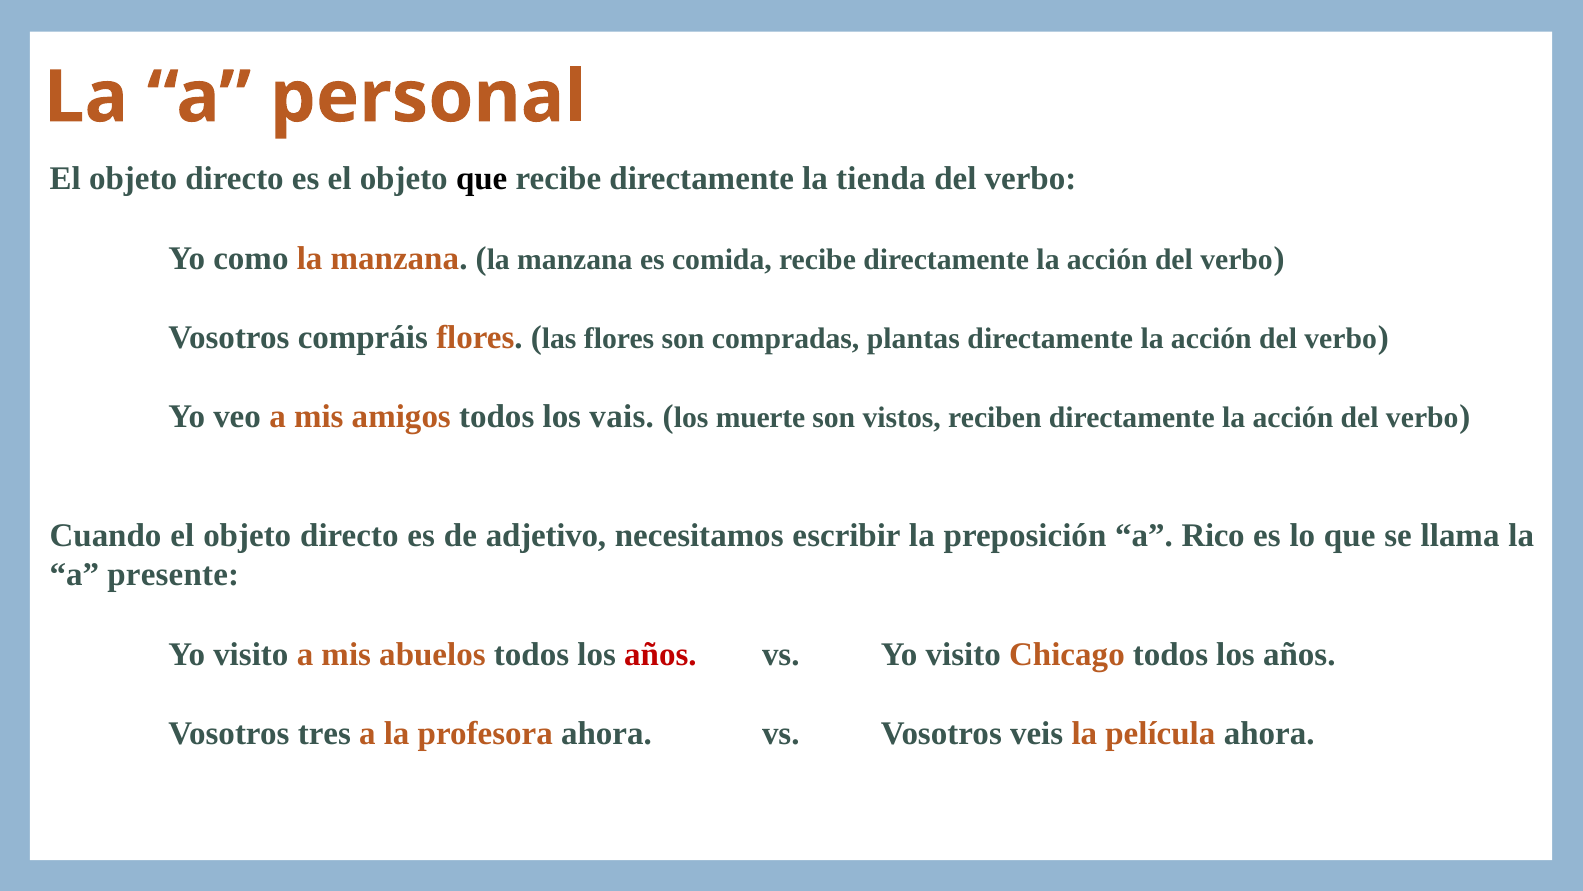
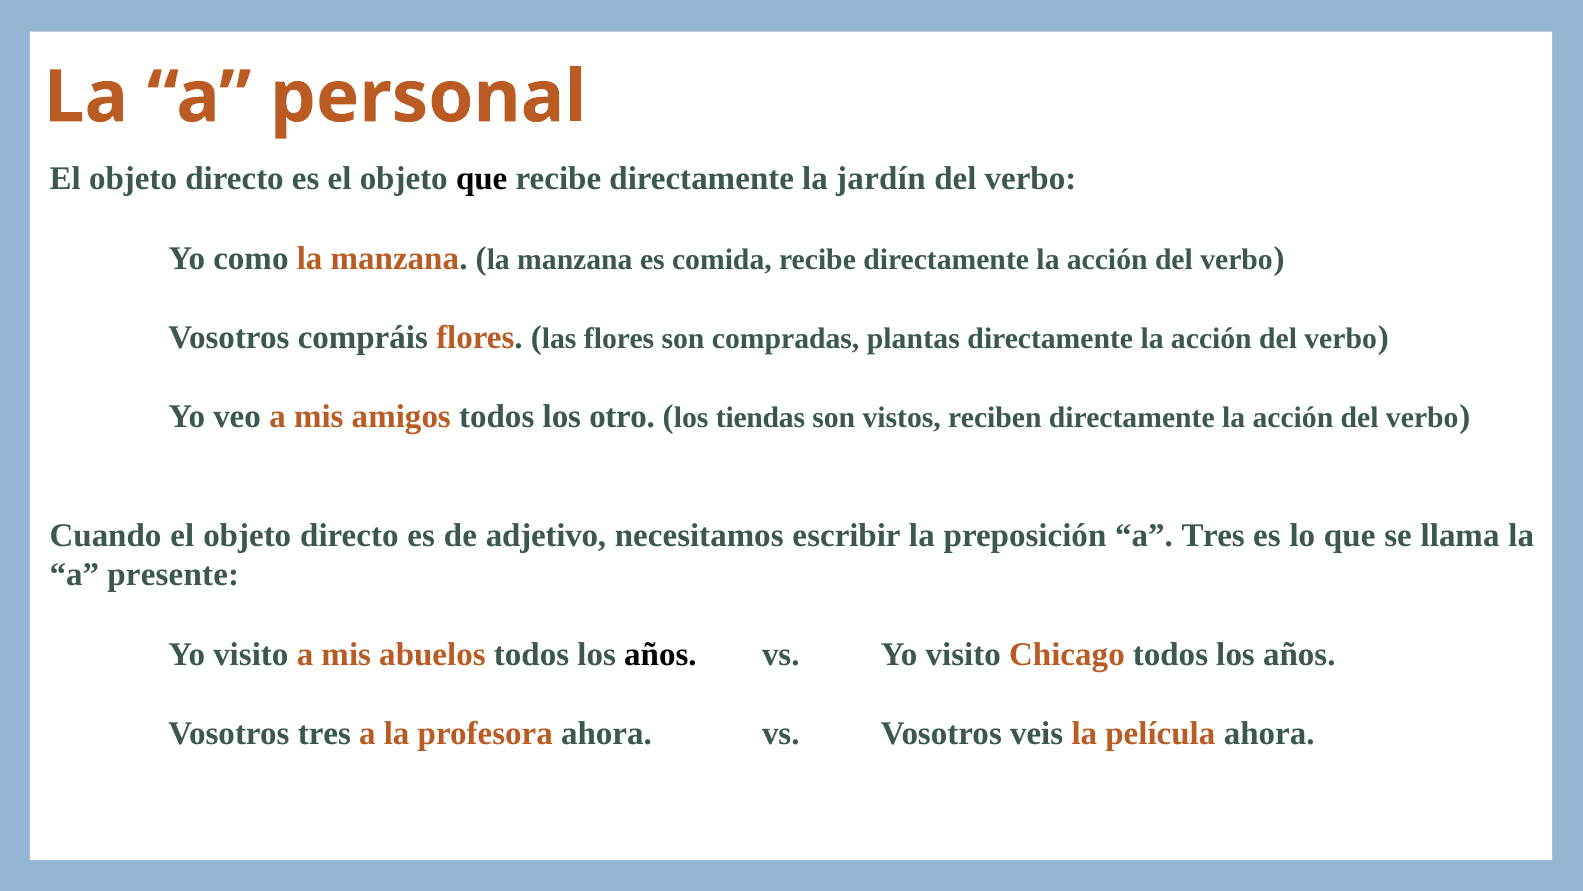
tienda: tienda -> jardín
vais: vais -> otro
muerte: muerte -> tiendas
a Rico: Rico -> Tres
años at (660, 654) colour: red -> black
